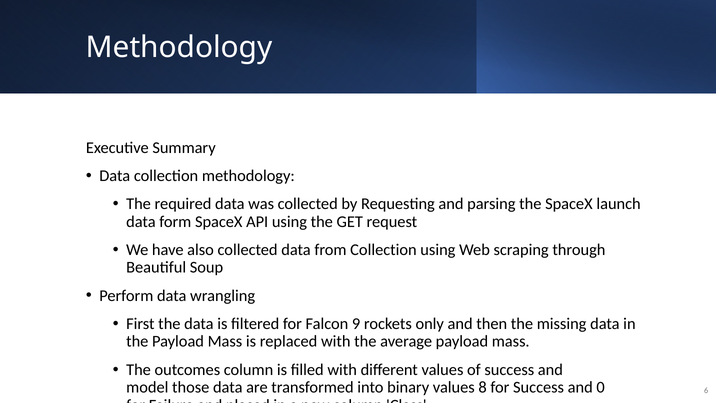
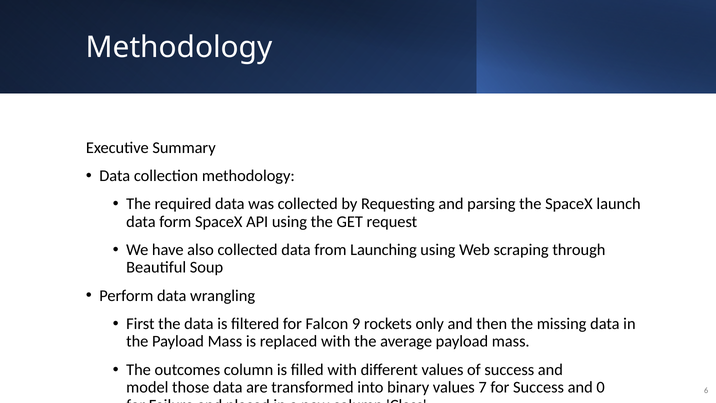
from Collection: Collection -> Launching
8: 8 -> 7
